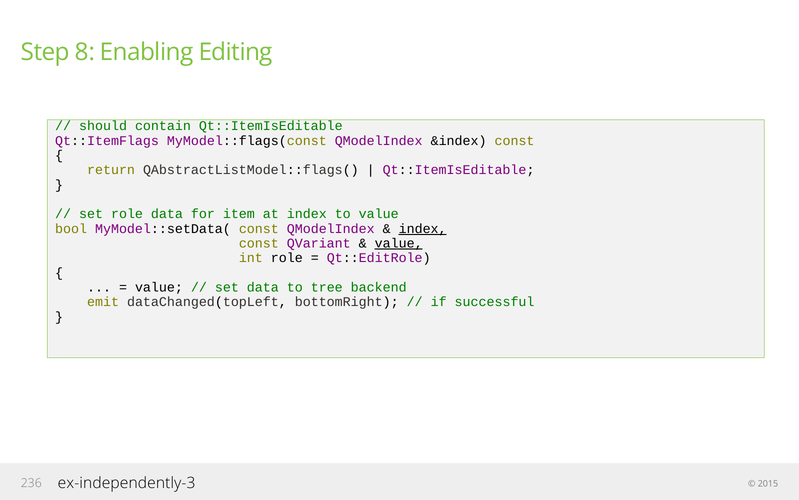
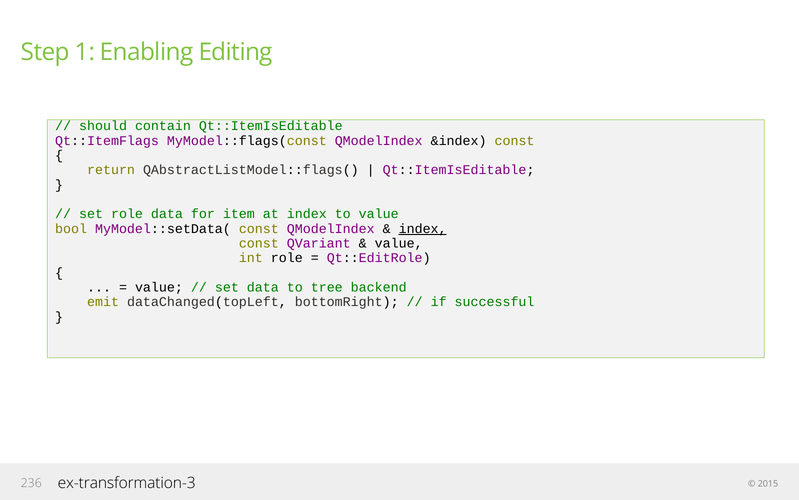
8: 8 -> 1
value at (399, 243) underline: present -> none
ex-independently-3: ex-independently-3 -> ex-transformation-3
